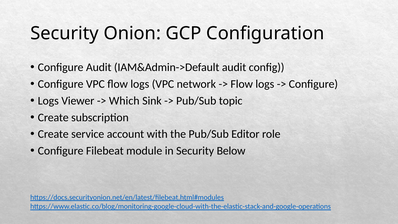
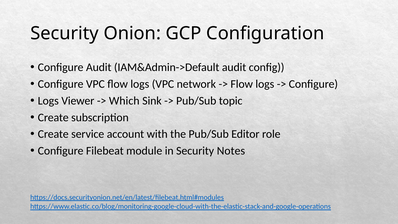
Below: Below -> Notes
